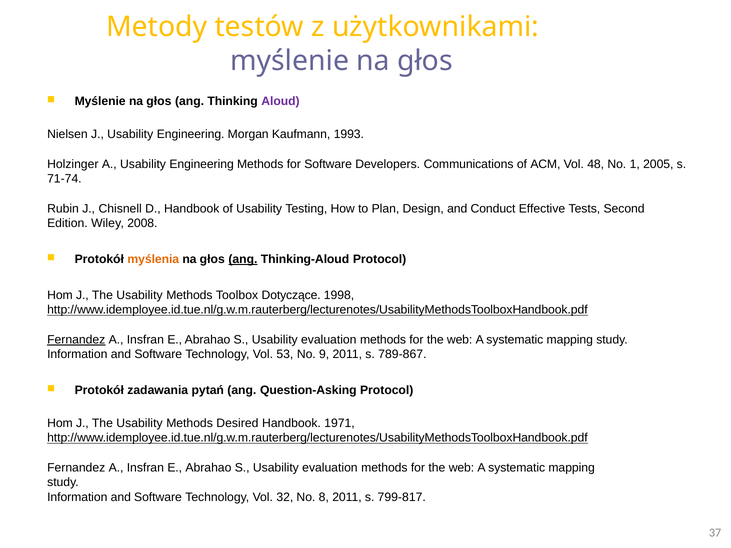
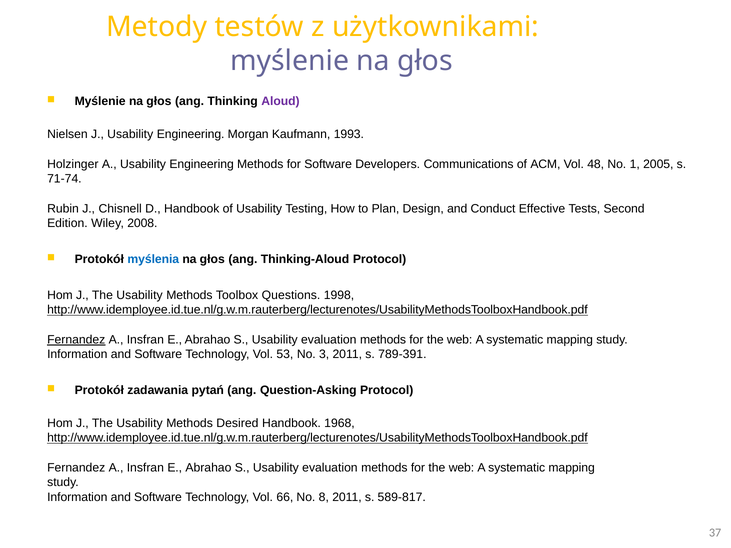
myślenia colour: orange -> blue
ang at (243, 259) underline: present -> none
Dotyczące: Dotyczące -> Questions
9: 9 -> 3
789-867: 789-867 -> 789-391
1971: 1971 -> 1968
32: 32 -> 66
799-817: 799-817 -> 589-817
